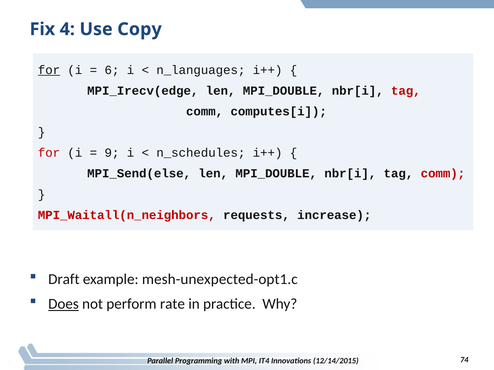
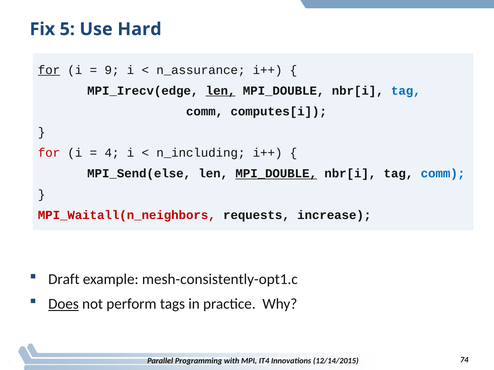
4: 4 -> 5
Copy: Copy -> Hard
6: 6 -> 9
n_languages: n_languages -> n_assurance
len at (221, 91) underline: none -> present
tag at (406, 91) colour: red -> blue
9: 9 -> 4
n_schedules: n_schedules -> n_including
MPI_DOUBLE at (276, 174) underline: none -> present
comm at (443, 174) colour: red -> blue
mesh-unexpected-opt1.c: mesh-unexpected-opt1.c -> mesh-consistently-opt1.c
rate: rate -> tags
